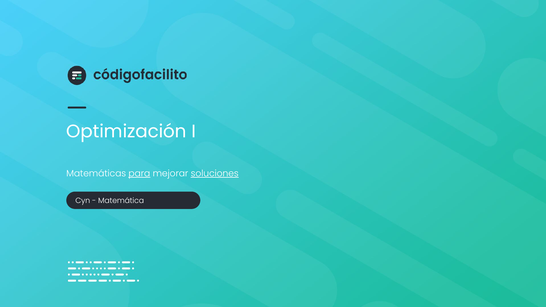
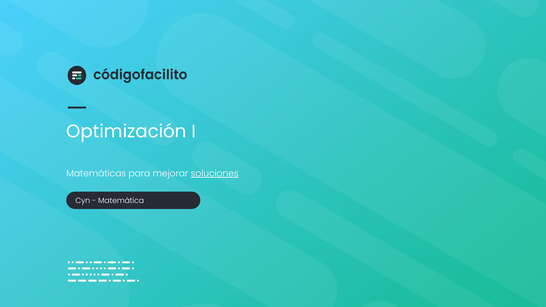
para underline: present -> none
